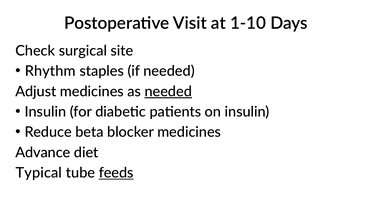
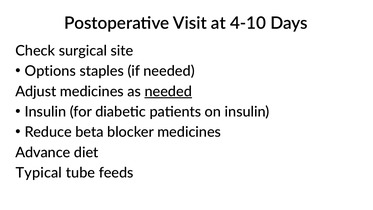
1-10: 1-10 -> 4-10
Rhythm: Rhythm -> Options
feeds underline: present -> none
